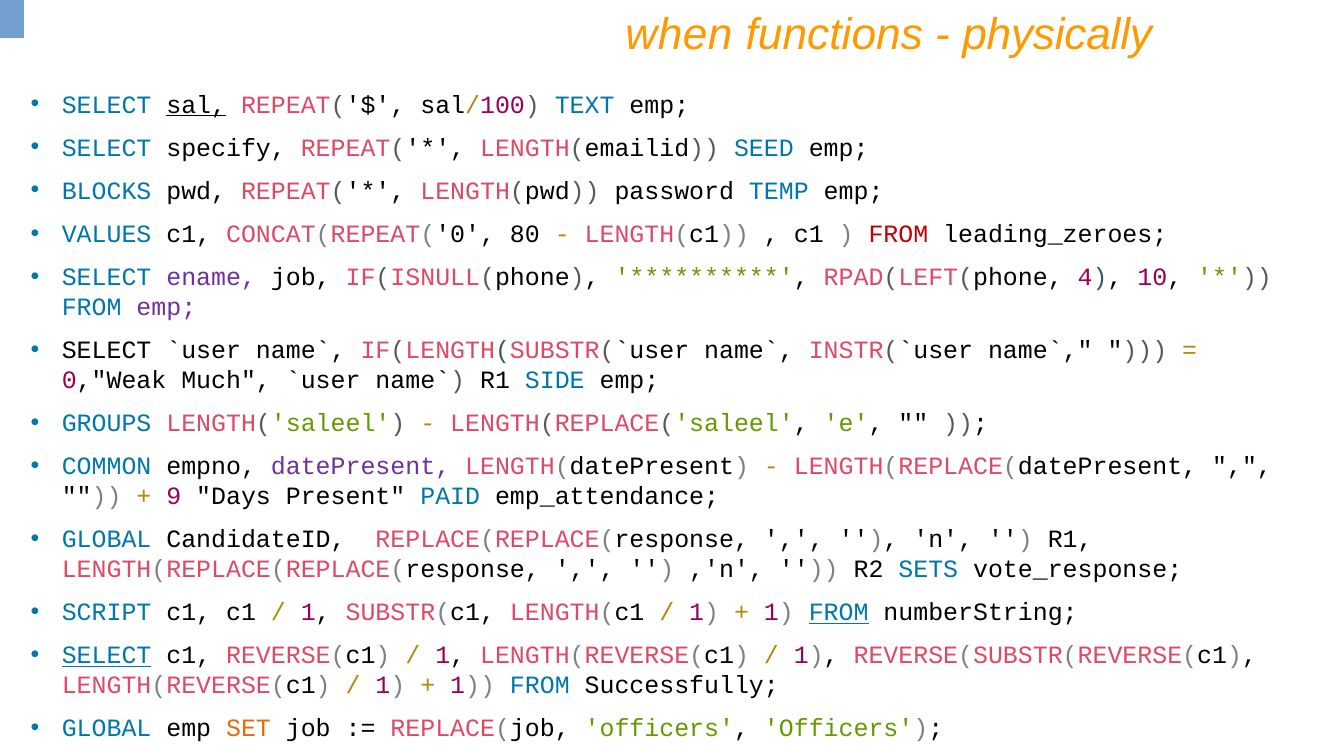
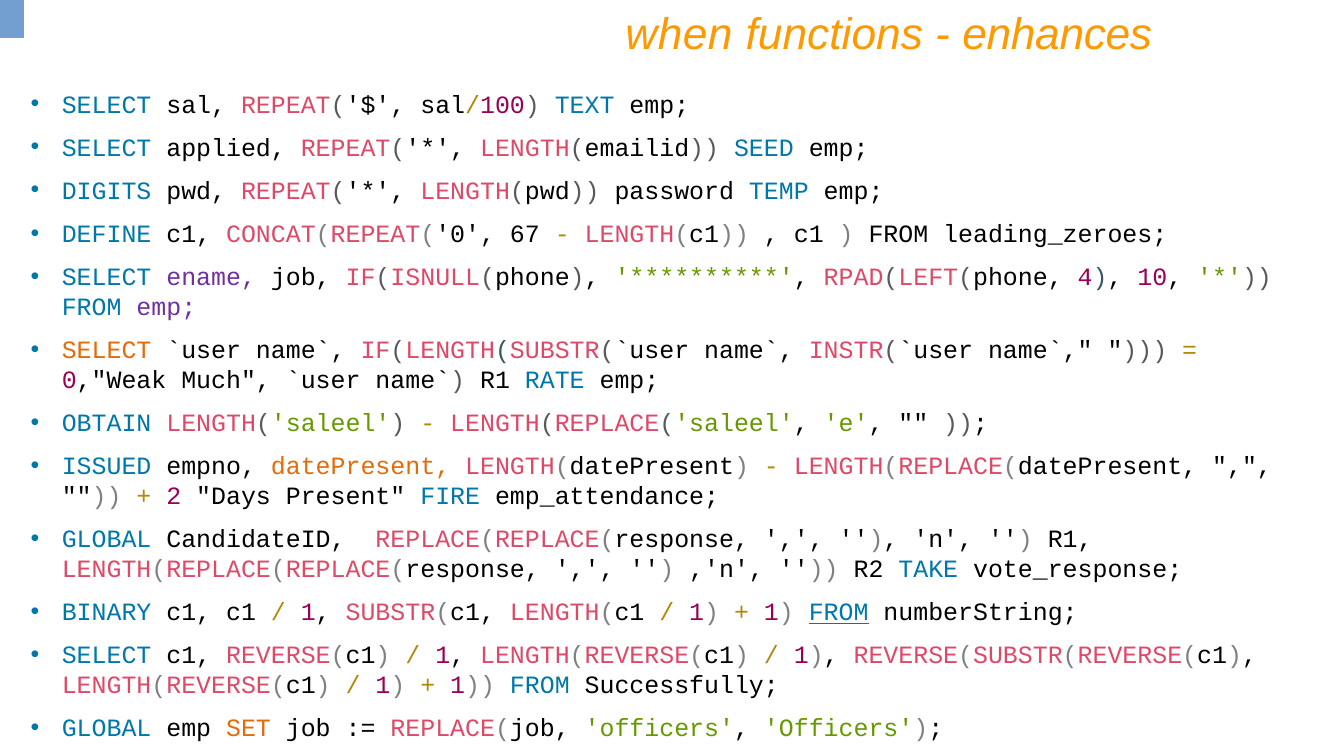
physically: physically -> enhances
sal underline: present -> none
specify: specify -> applied
BLOCKS: BLOCKS -> DIGITS
VALUES: VALUES -> DEFINE
80: 80 -> 67
FROM at (898, 234) colour: red -> black
SELECT at (107, 350) colour: black -> orange
SIDE: SIDE -> RATE
GROUPS: GROUPS -> OBTAIN
COMMON: COMMON -> ISSUED
datePresent colour: purple -> orange
9: 9 -> 2
PAID: PAID -> FIRE
SETS: SETS -> TAKE
SCRIPT: SCRIPT -> BINARY
SELECT at (107, 656) underline: present -> none
